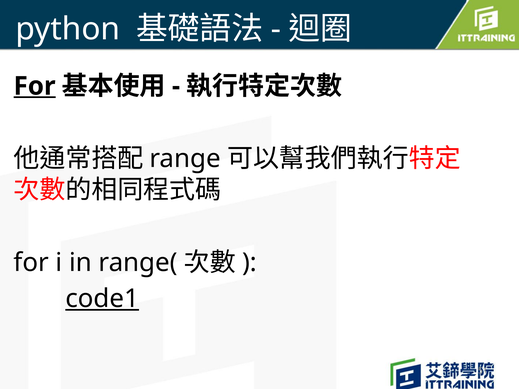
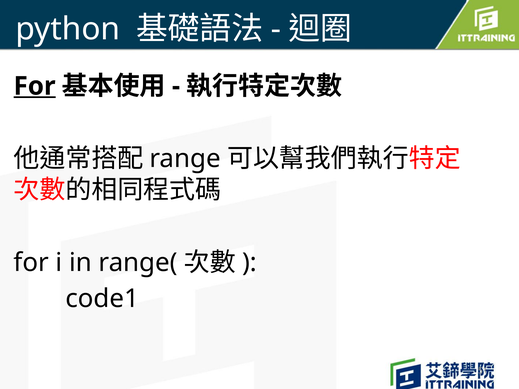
code1 underline: present -> none
